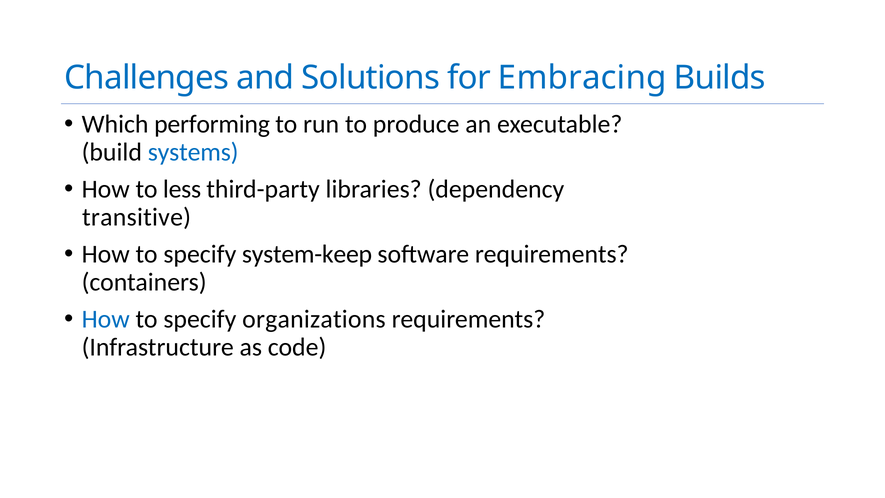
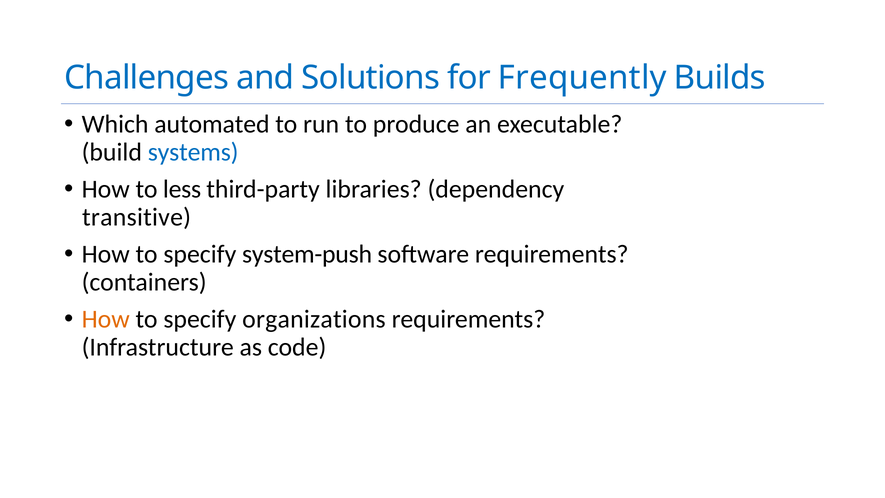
Embracing: Embracing -> Frequently
performing: performing -> automated
system-keep: system-keep -> system-push
How at (106, 319) colour: blue -> orange
